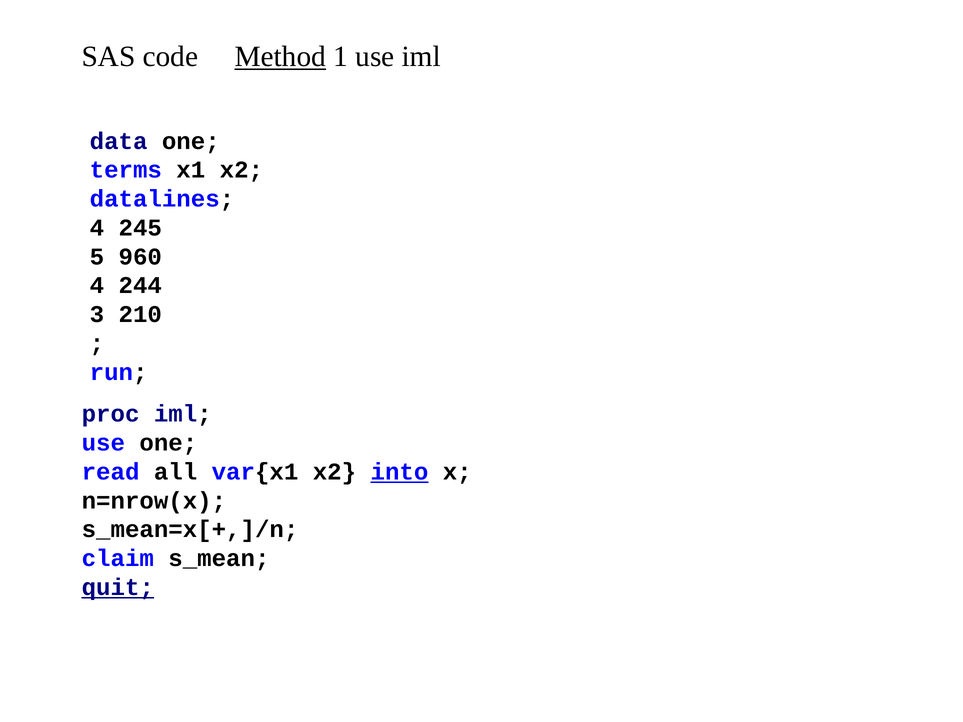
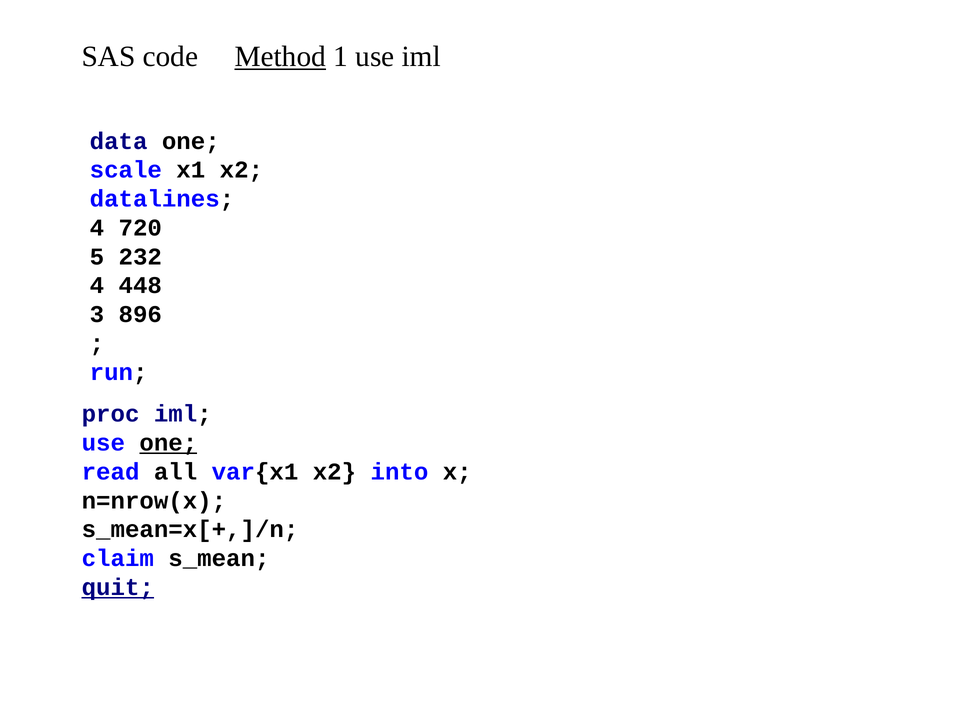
terms: terms -> scale
245: 245 -> 720
960: 960 -> 232
244: 244 -> 448
210: 210 -> 896
one at (168, 443) underline: none -> present
into underline: present -> none
